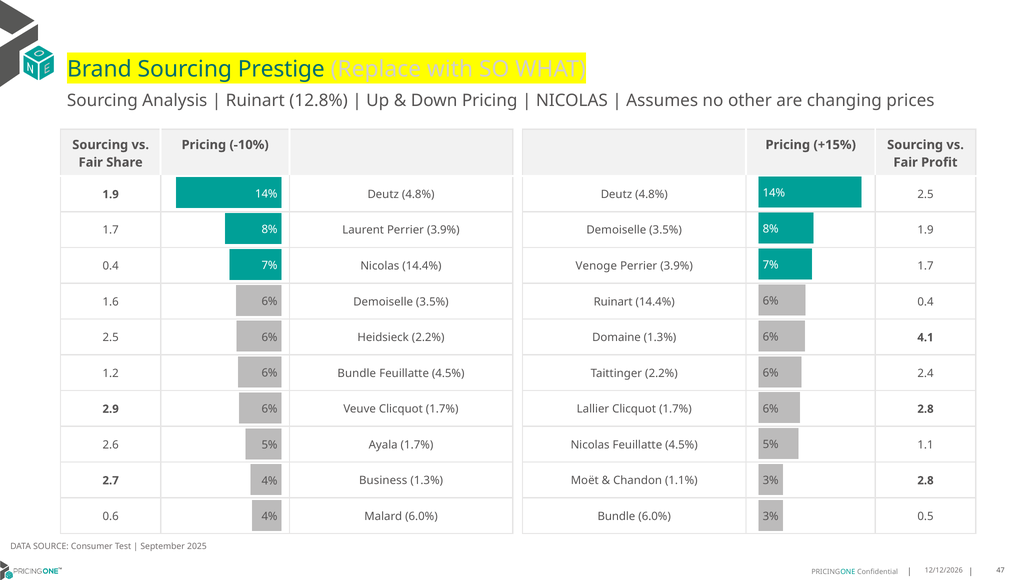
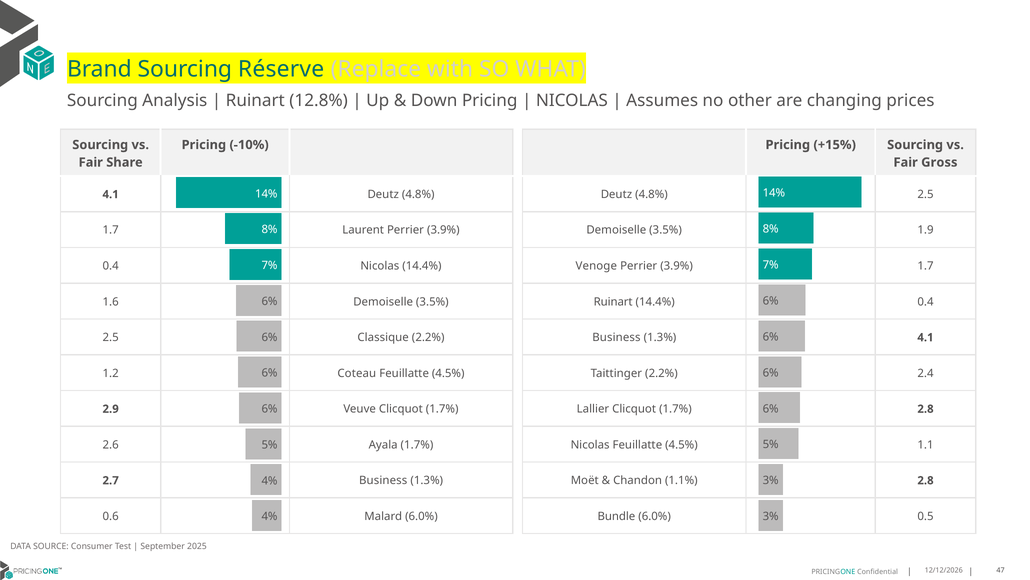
Prestige: Prestige -> Réserve
Profit: Profit -> Gross
1.9 at (111, 194): 1.9 -> 4.1
Heidsieck: Heidsieck -> Classique
Domaine at (616, 337): Domaine -> Business
1.2 Bundle: Bundle -> Coteau
